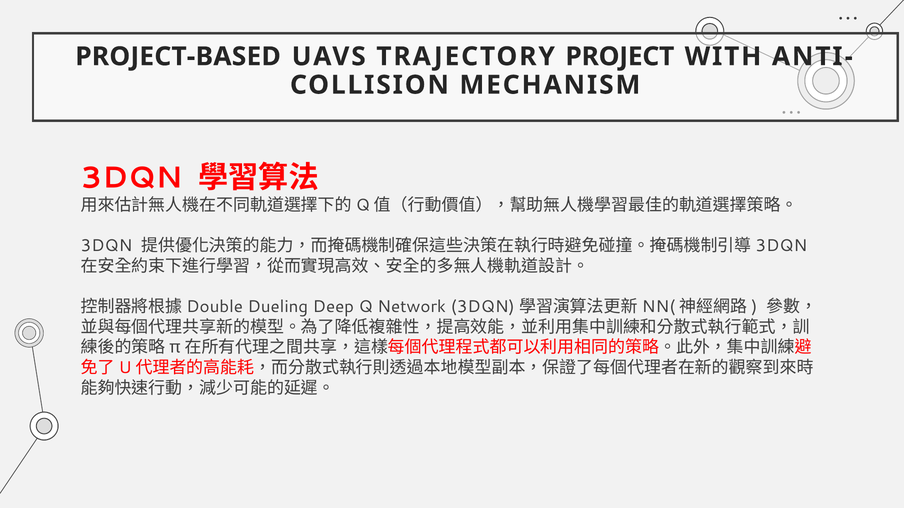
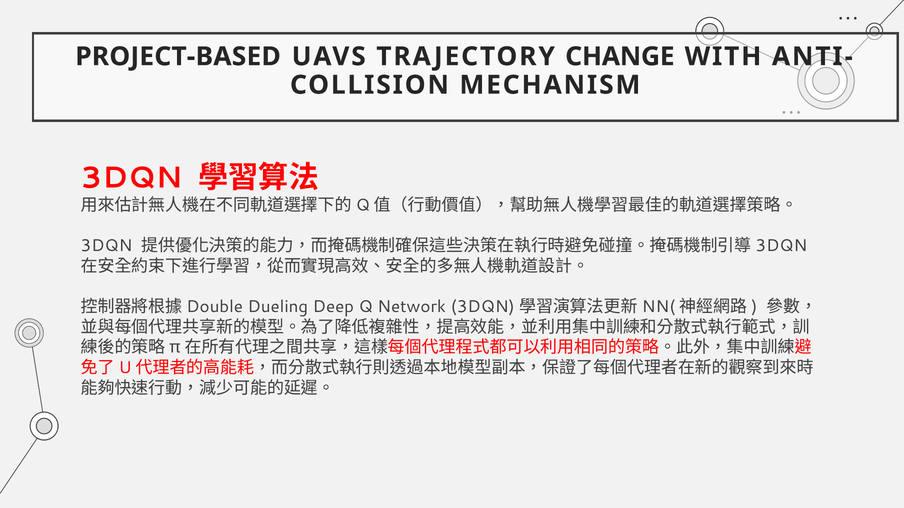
PROJECT: PROJECT -> CHANGE
